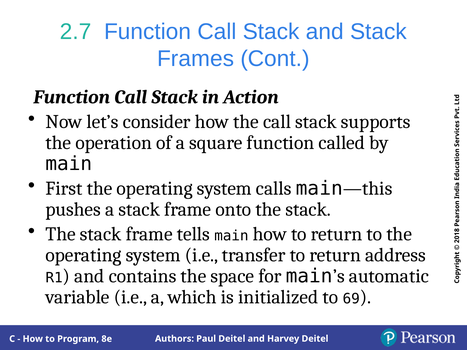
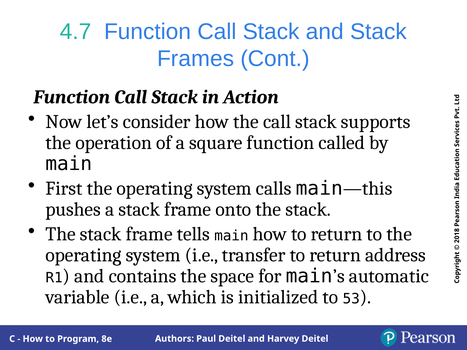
2.7: 2.7 -> 4.7
69: 69 -> 53
